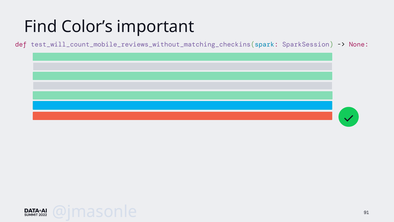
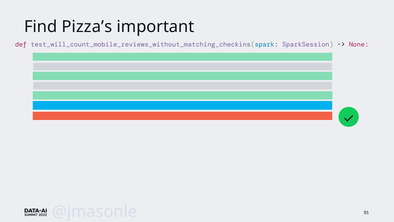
Color’s: Color’s -> Pizza’s
